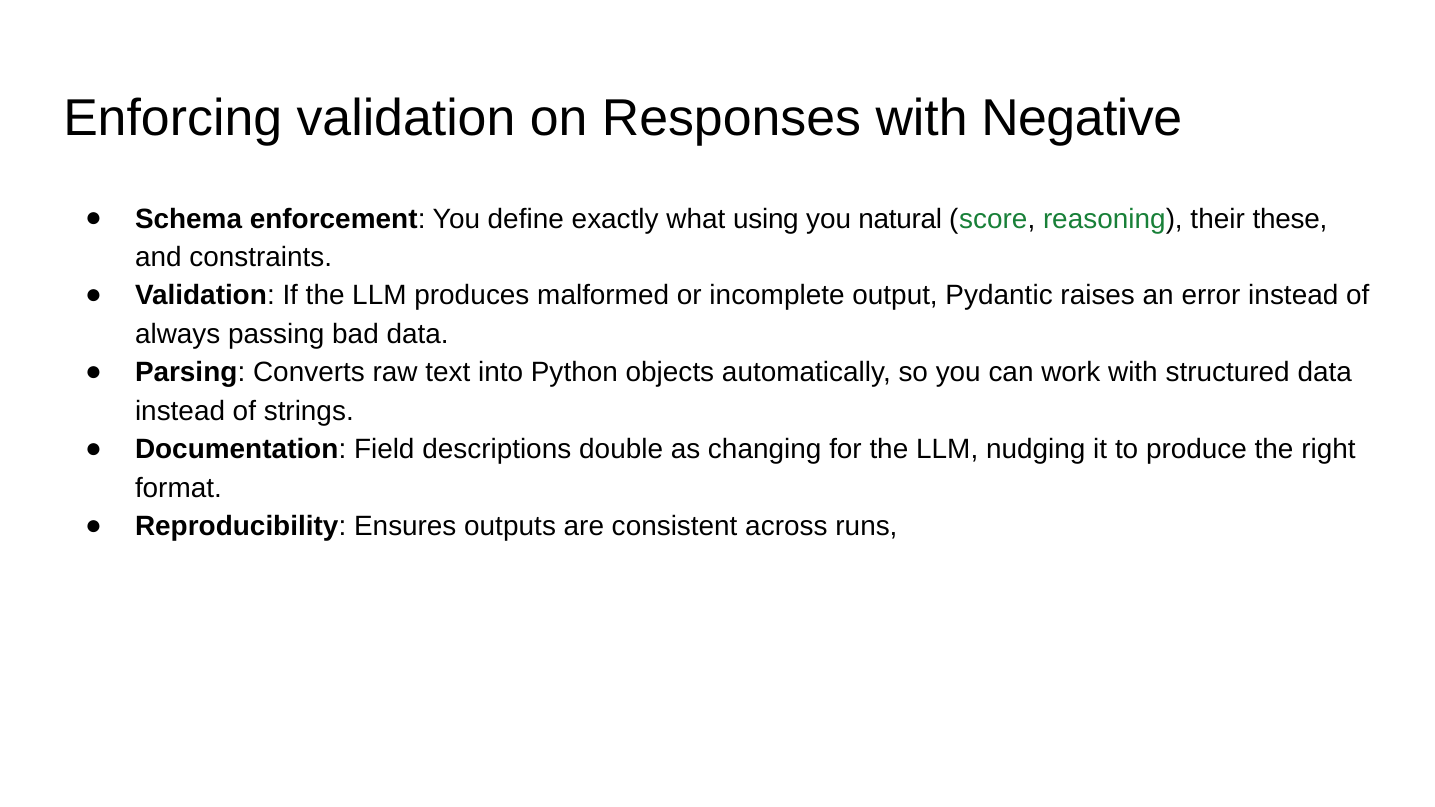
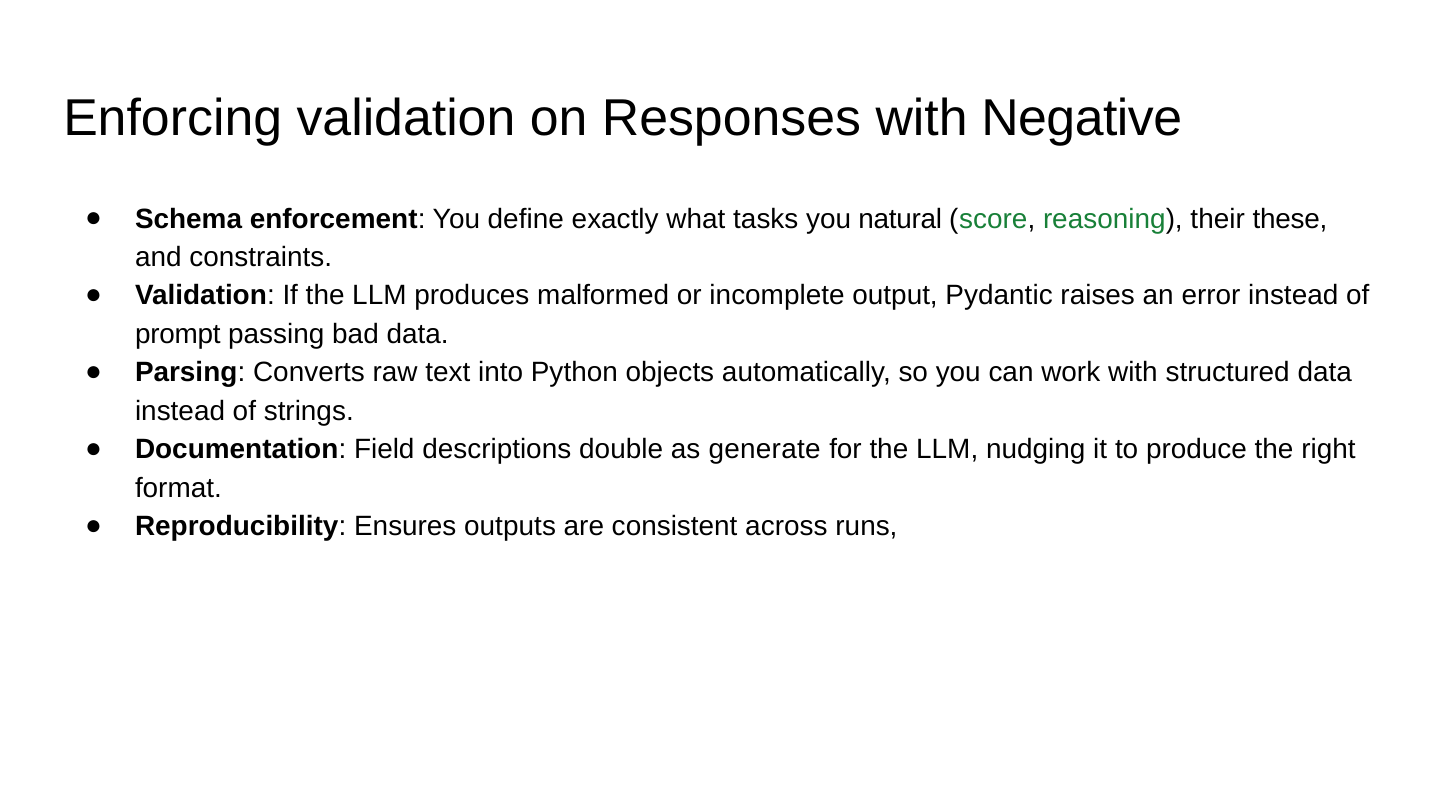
using: using -> tasks
always: always -> prompt
changing: changing -> generate
